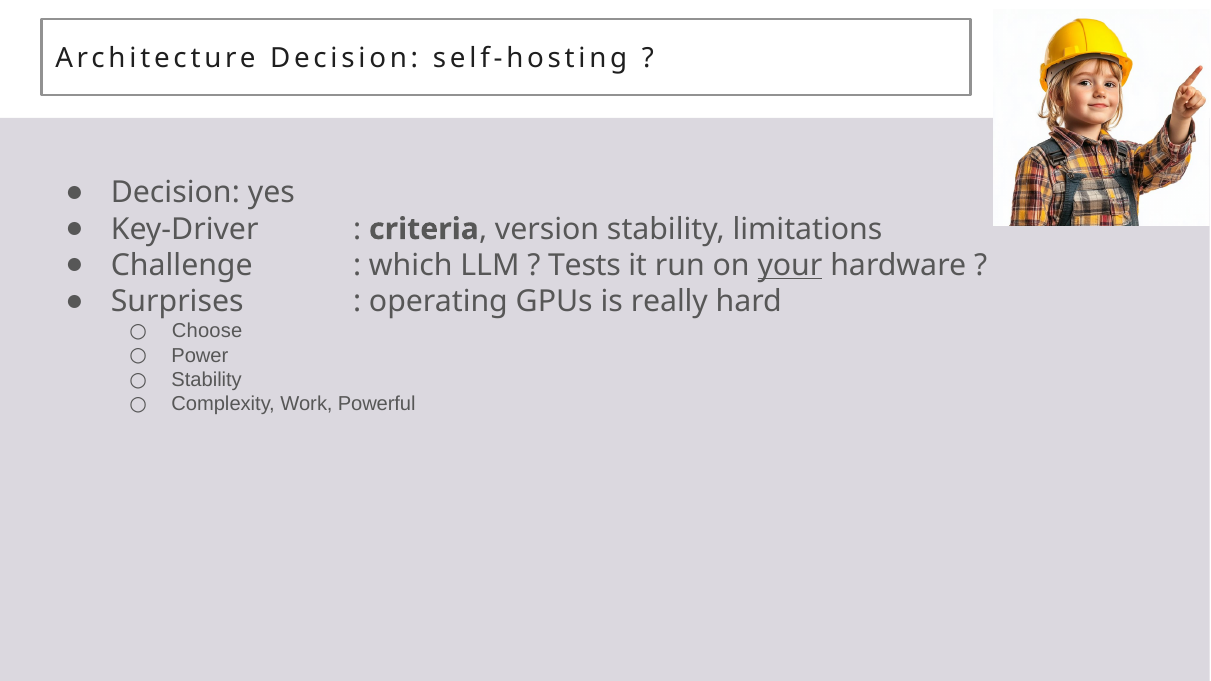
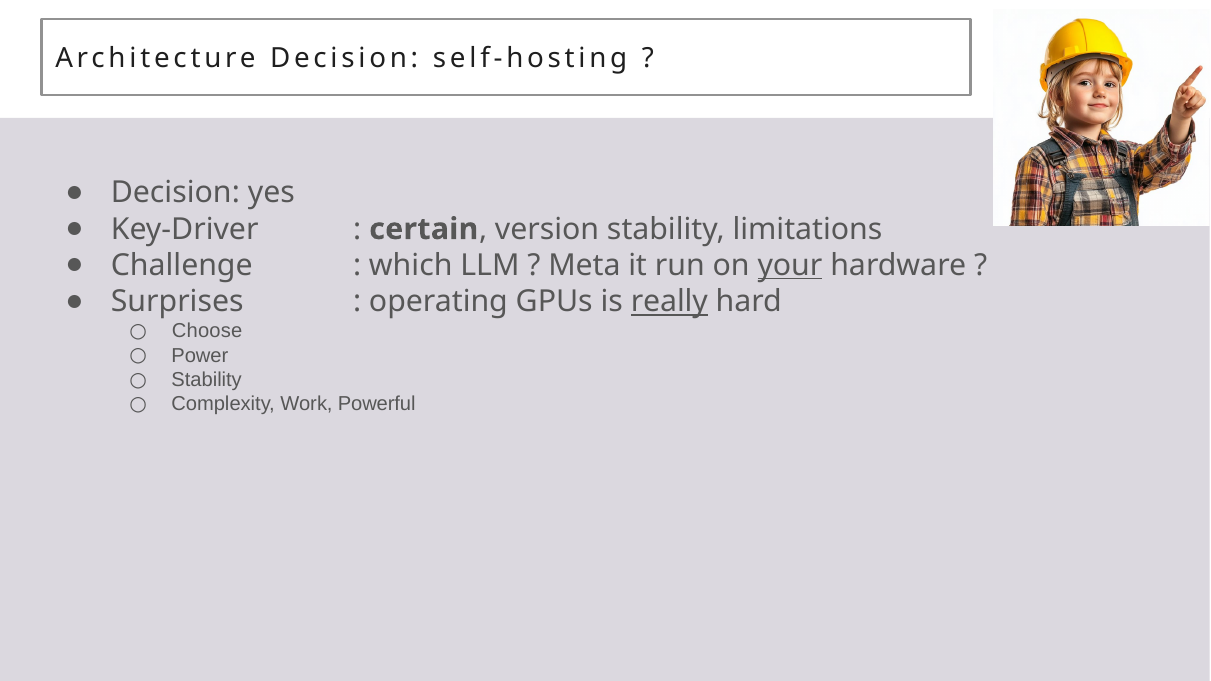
criteria: criteria -> certain
Tests: Tests -> Meta
really underline: none -> present
